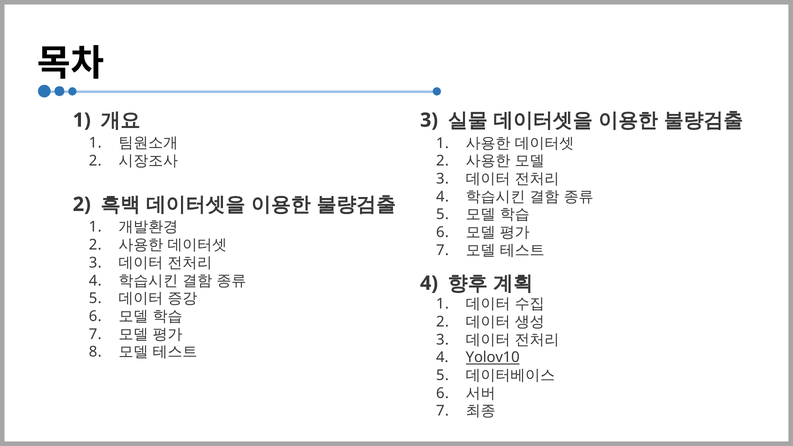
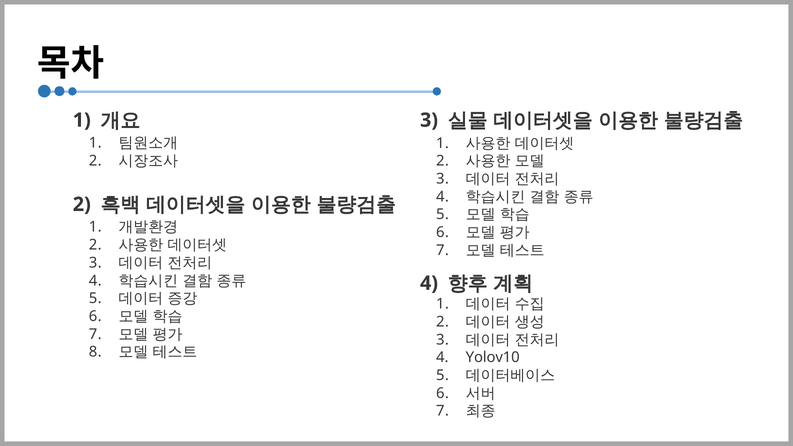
Yolov10 underline: present -> none
